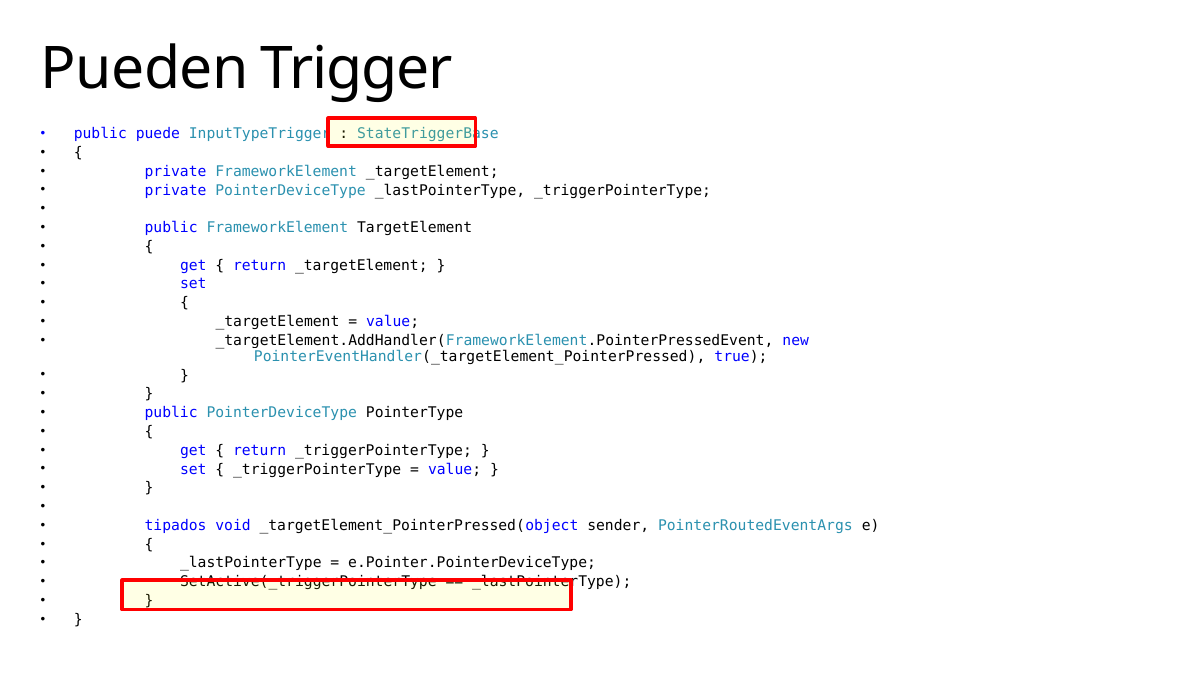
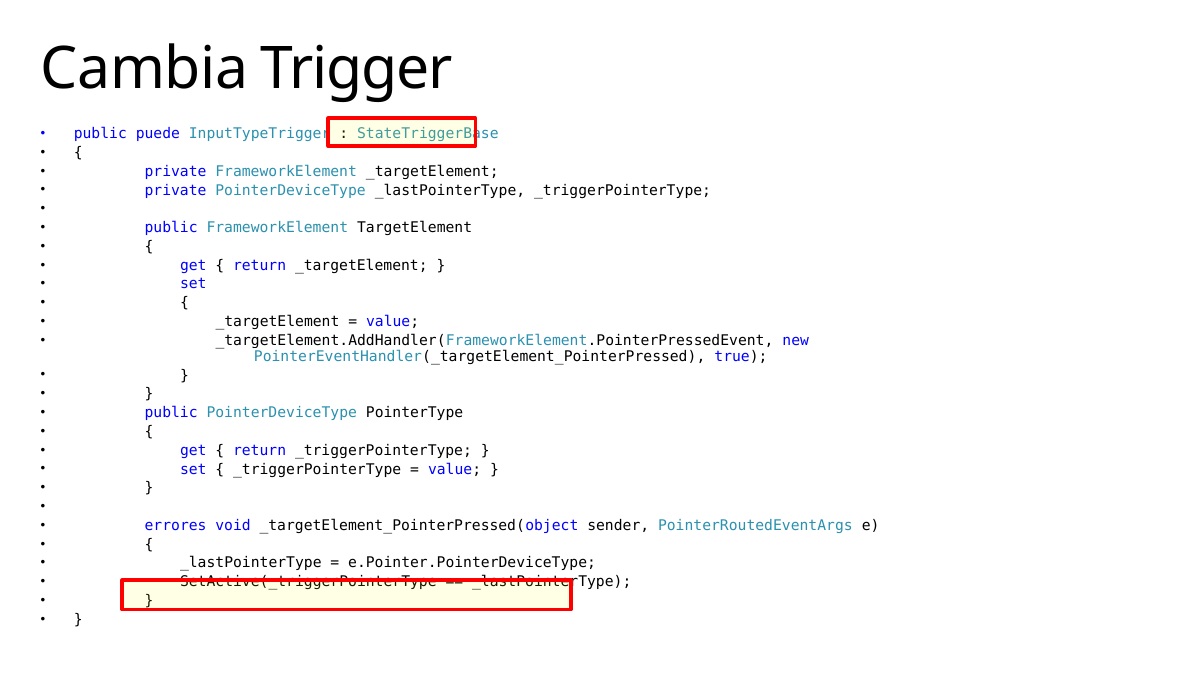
Pueden: Pueden -> Cambia
tipados: tipados -> errores
